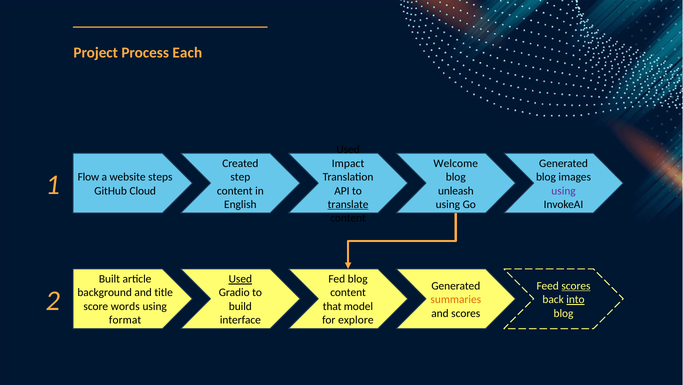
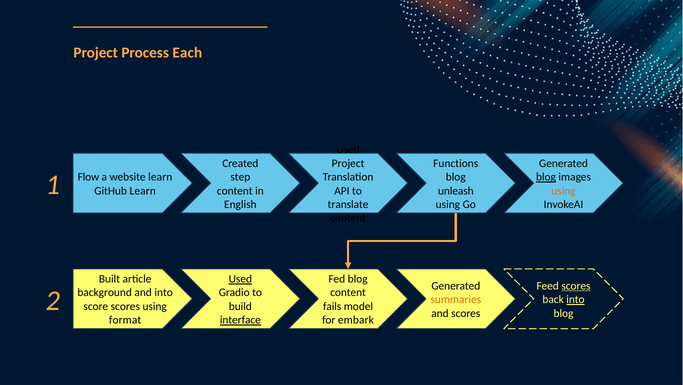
Impact at (348, 163): Impact -> Project
Welcome: Welcome -> Functions
website steps: steps -> learn
blog at (546, 177) underline: none -> present
GitHub Cloud: Cloud -> Learn
using at (564, 190) colour: purple -> orange
translate underline: present -> none
and title: title -> into
score words: words -> scores
that: that -> fails
interface underline: none -> present
explore: explore -> embark
